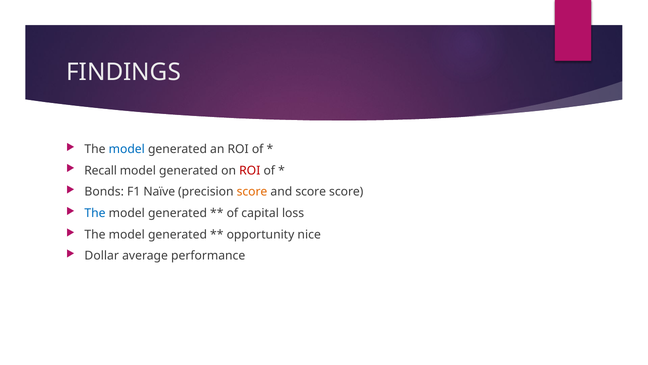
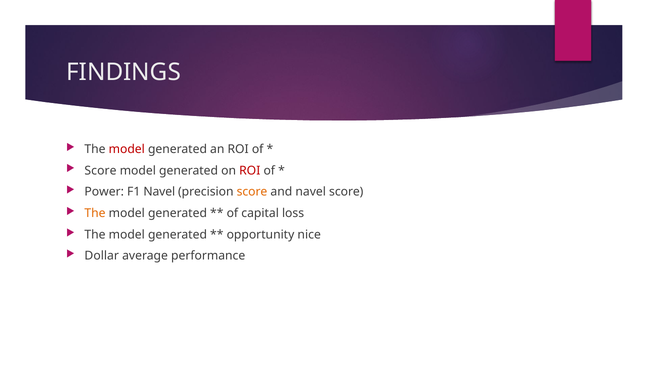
model at (127, 149) colour: blue -> red
Recall at (101, 170): Recall -> Score
Bonds: Bonds -> Power
F1 Naïve: Naïve -> Navel
and score: score -> navel
The at (95, 213) colour: blue -> orange
